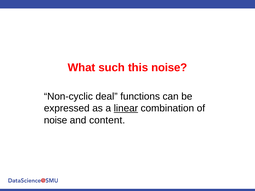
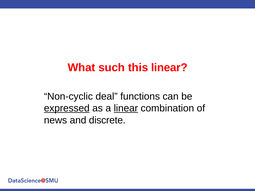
this noise: noise -> linear
expressed underline: none -> present
noise at (56, 120): noise -> news
content: content -> discrete
